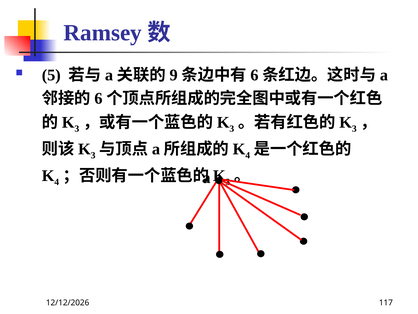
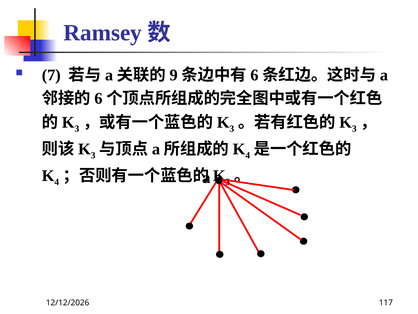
5: 5 -> 7
